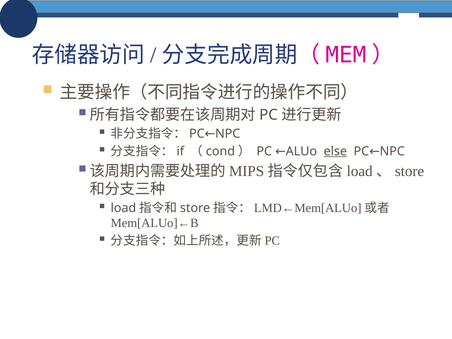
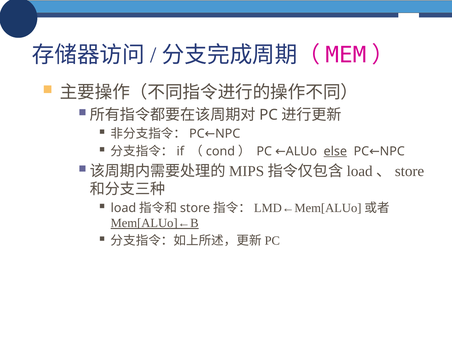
Mem[ALUo]←B underline: none -> present
